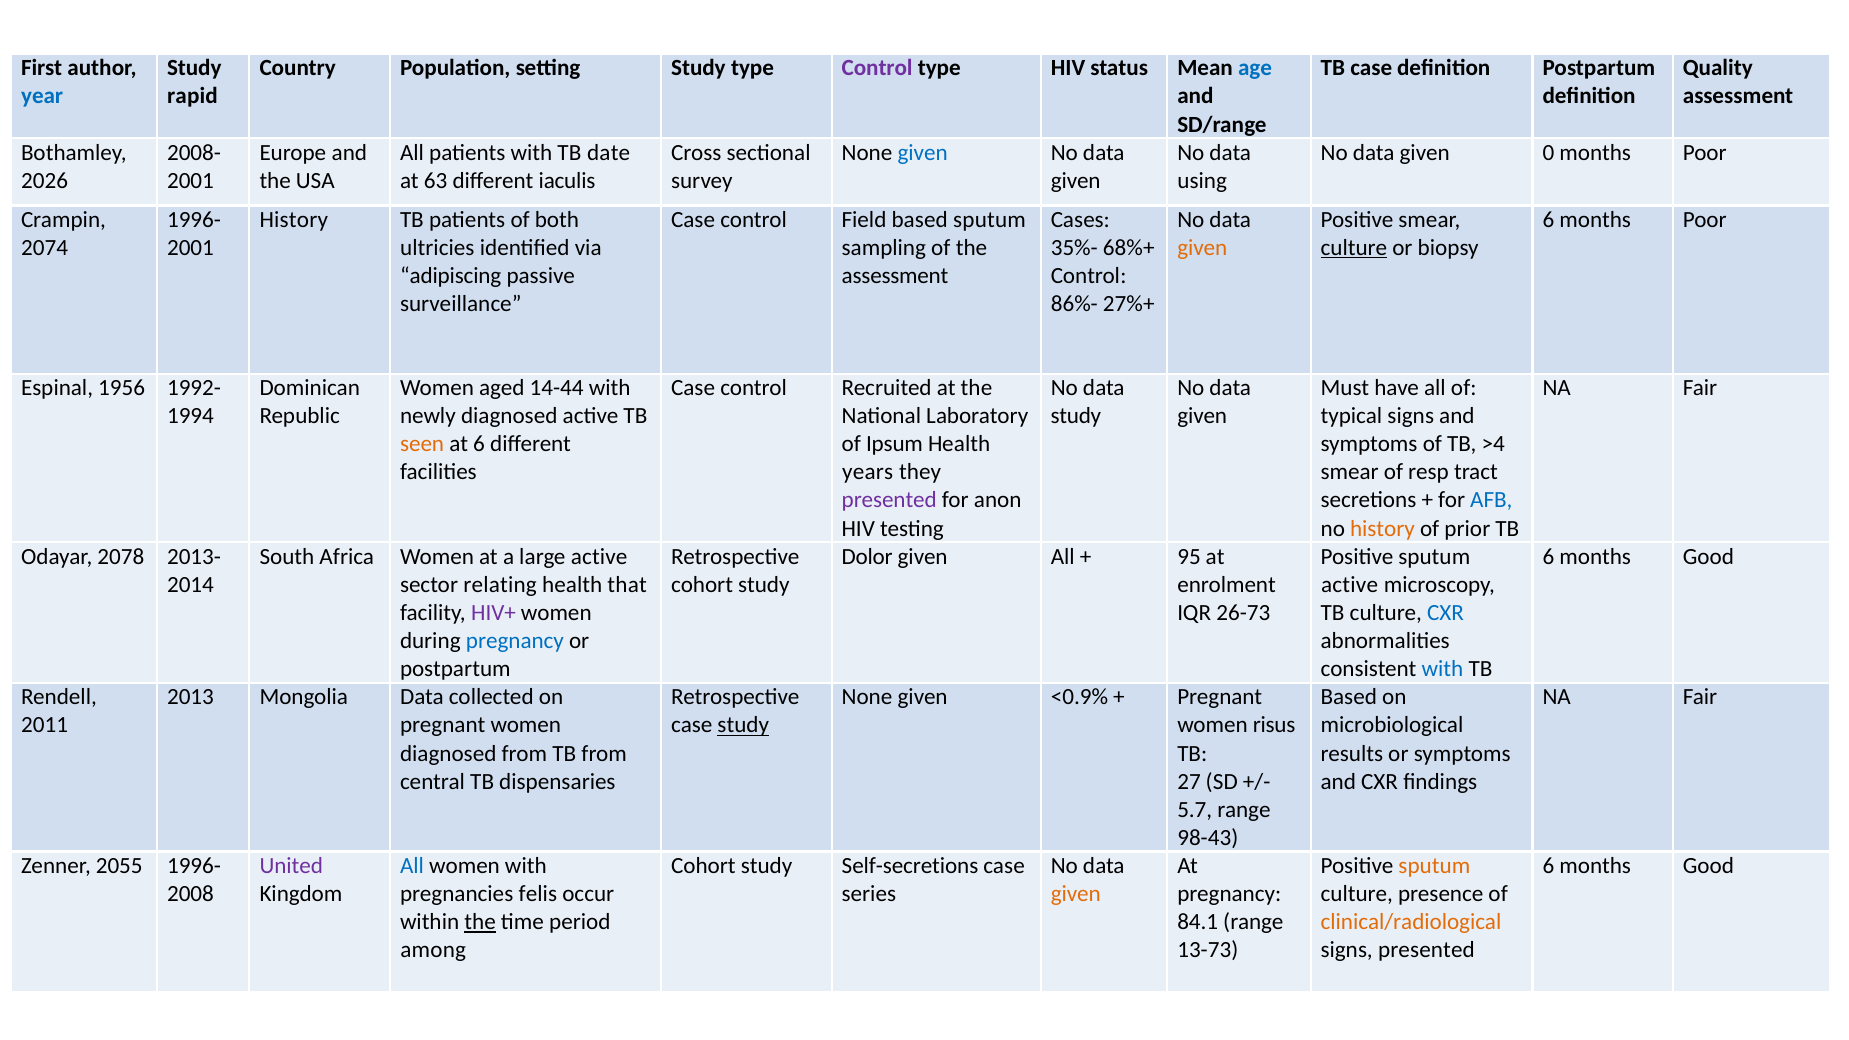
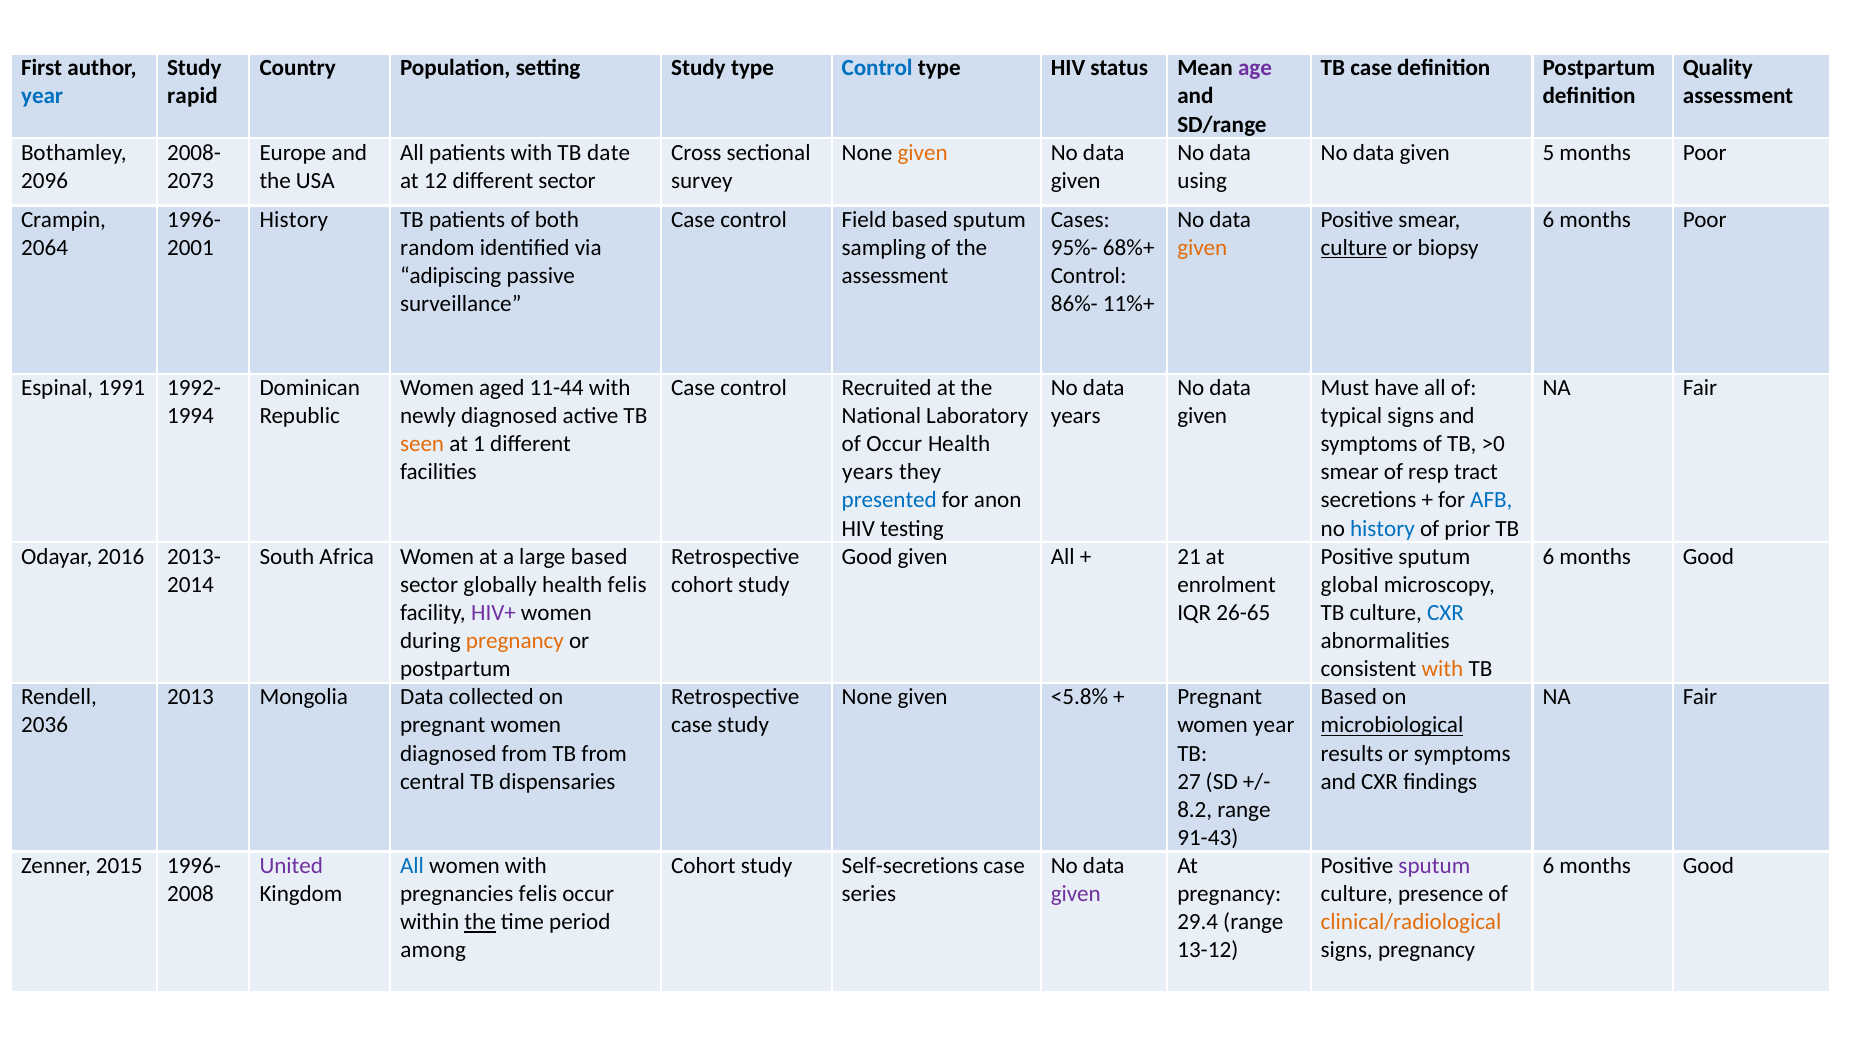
Control at (877, 68) colour: purple -> blue
age colour: blue -> purple
given at (923, 153) colour: blue -> orange
0: 0 -> 5
2026: 2026 -> 2096
2001 at (190, 181): 2001 -> 2073
63: 63 -> 12
different iaculis: iaculis -> sector
2074: 2074 -> 2064
ultricies: ultricies -> random
35%-: 35%- -> 95%-
27%+: 27%+ -> 11%+
1956: 1956 -> 1991
14-44: 14-44 -> 11-44
study at (1076, 416): study -> years
at 6: 6 -> 1
of Ipsum: Ipsum -> Occur
>4: >4 -> >0
presented at (889, 500) colour: purple -> blue
history at (1382, 528) colour: orange -> blue
2078: 2078 -> 2016
large active: active -> based
Dolor at (867, 557): Dolor -> Good
95: 95 -> 21
relating: relating -> globally
health that: that -> felis
active at (1350, 585): active -> global
26-73: 26-73 -> 26-65
pregnancy at (515, 641) colour: blue -> orange
with at (1442, 669) colour: blue -> orange
<0.9%: <0.9% -> <5.8%
2011: 2011 -> 2036
study at (743, 725) underline: present -> none
women risus: risus -> year
microbiological underline: none -> present
5.7: 5.7 -> 8.2
98-43: 98-43 -> 91-43
2055: 2055 -> 2015
sputum at (1434, 866) colour: orange -> purple
given at (1076, 894) colour: orange -> purple
84.1: 84.1 -> 29.4
13-73: 13-73 -> 13-12
signs presented: presented -> pregnancy
